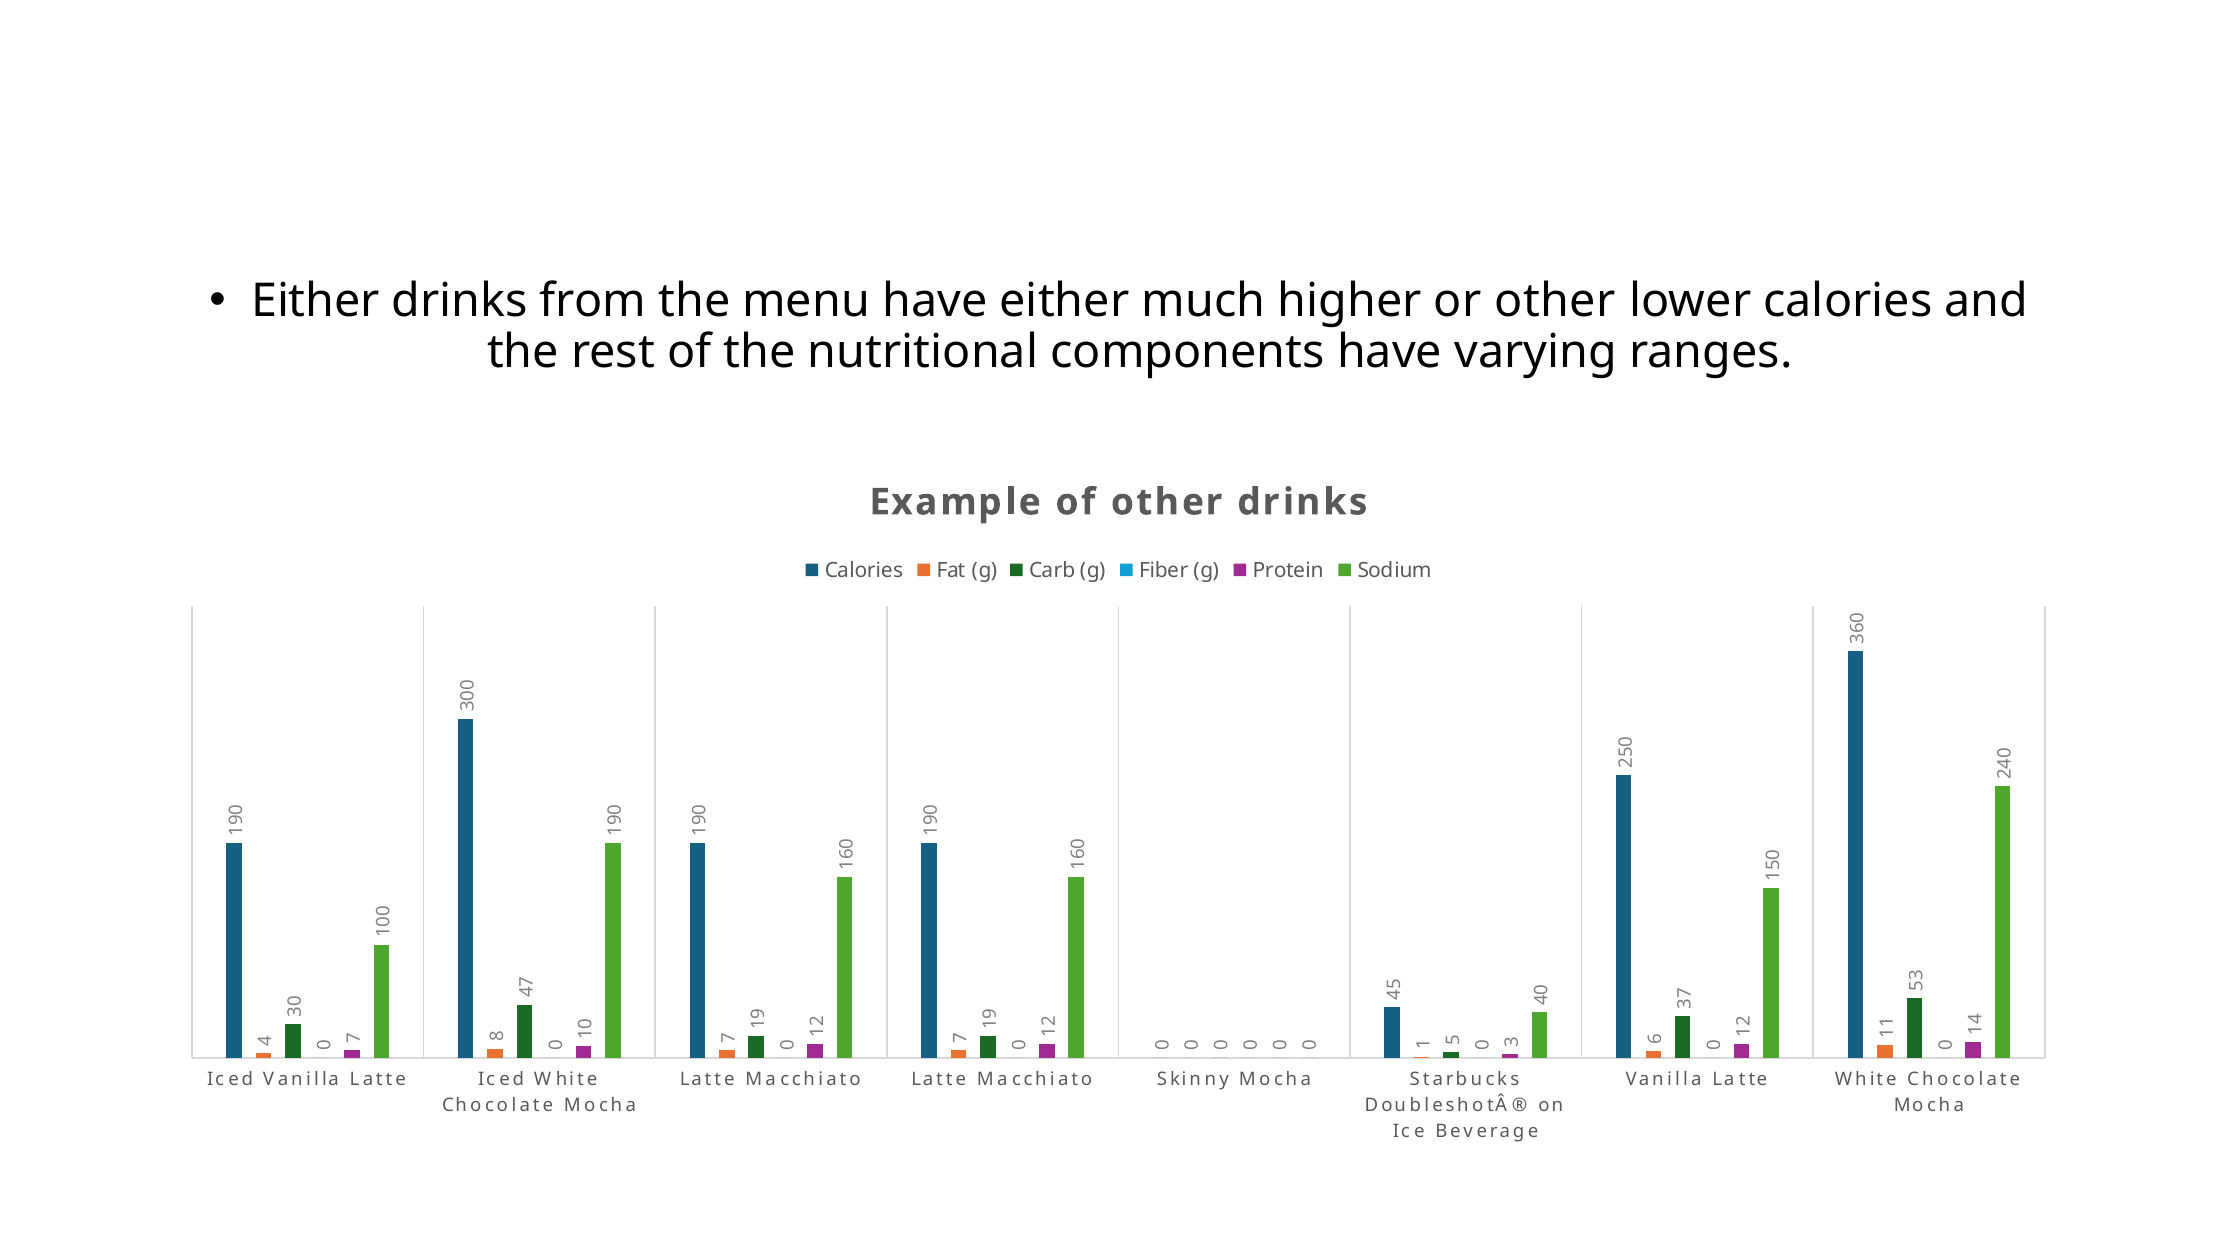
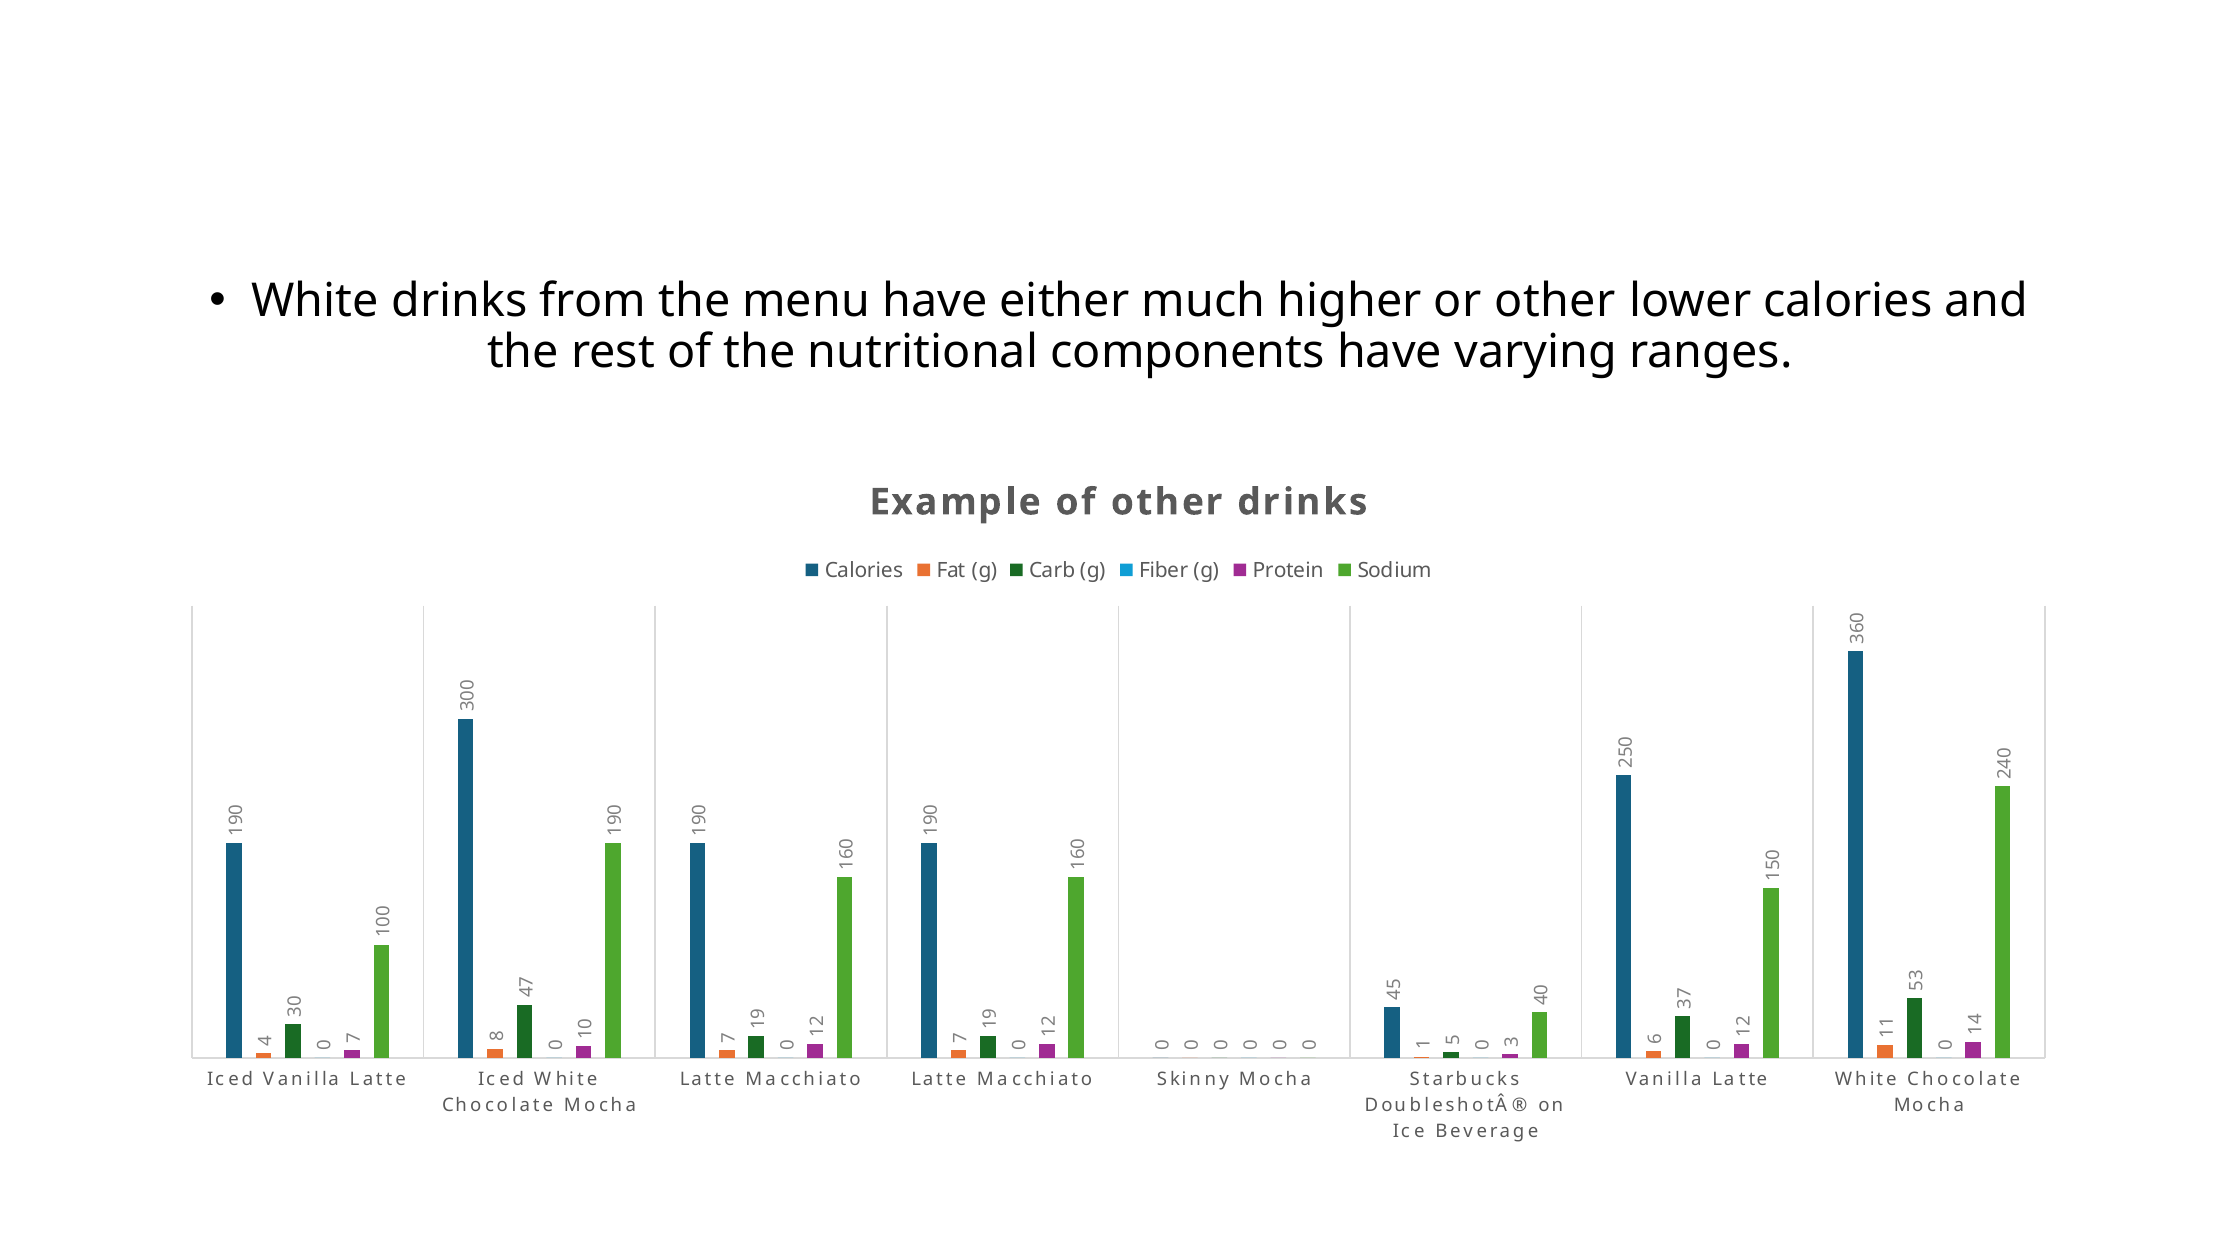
Either at (315, 301): Either -> White
